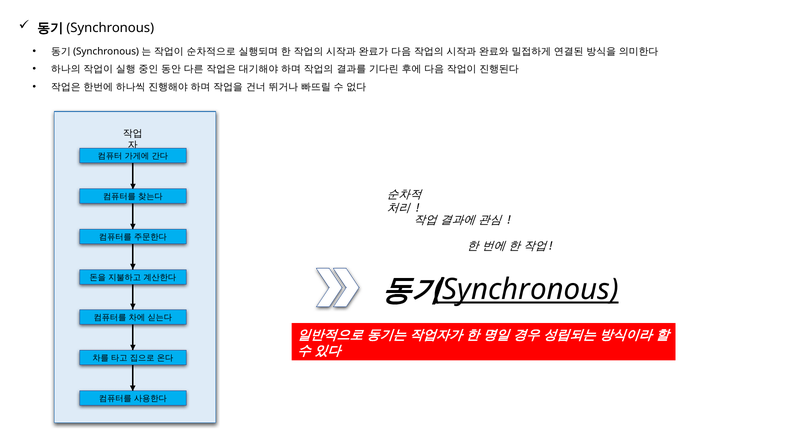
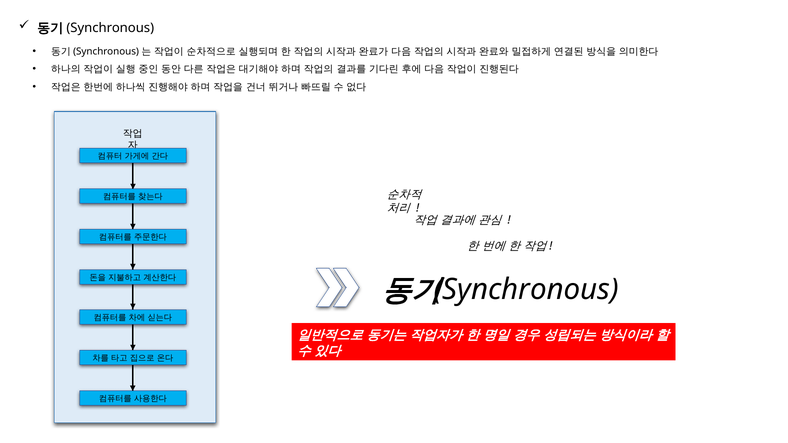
Synchronous underline: present -> none
